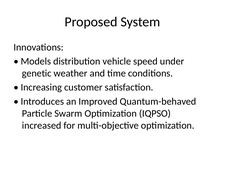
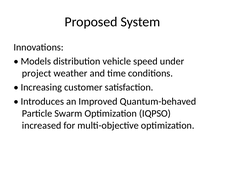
genetic: genetic -> project
